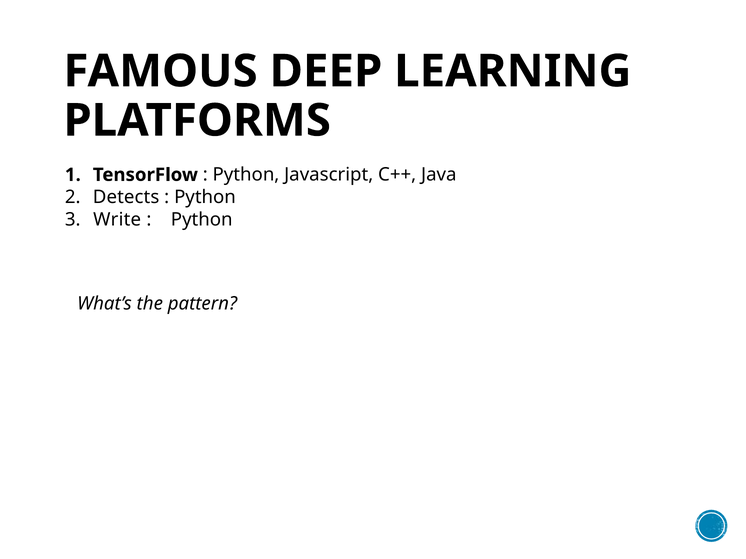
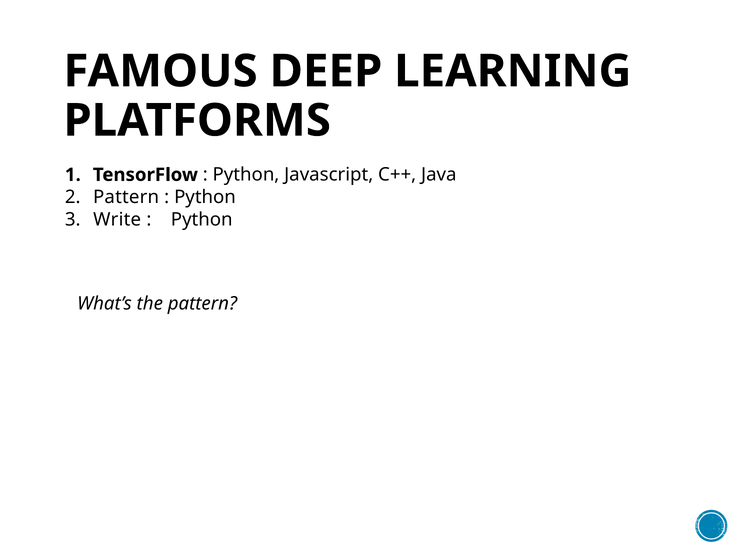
Detects at (126, 197): Detects -> Pattern
